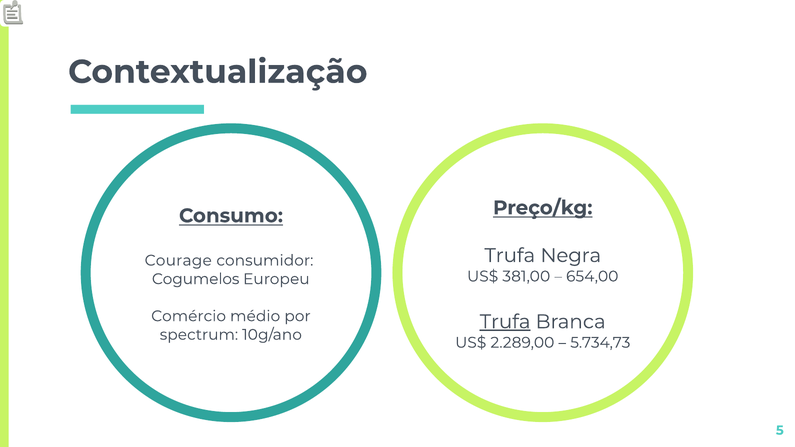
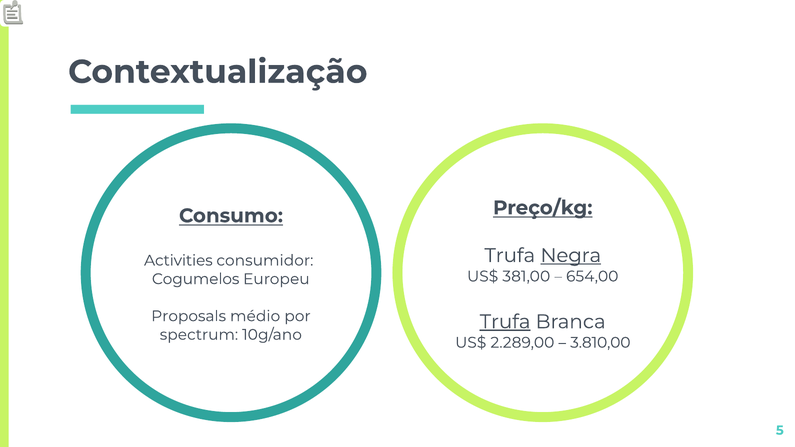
Negra underline: none -> present
Courage: Courage -> Activities
Comércio: Comércio -> Proposals
5.734,73: 5.734,73 -> 3.810,00
